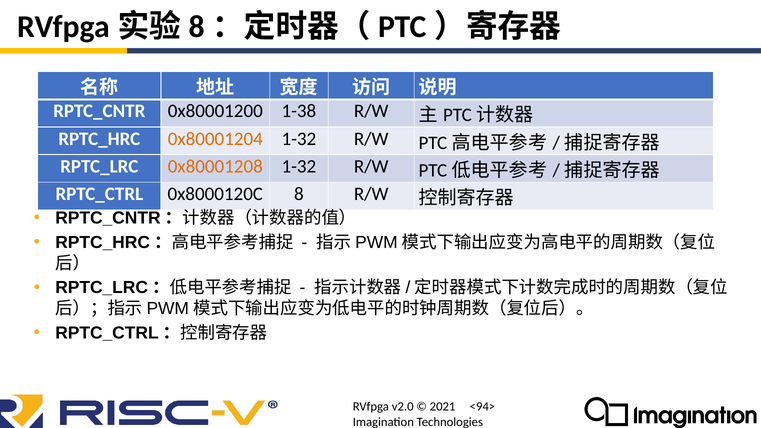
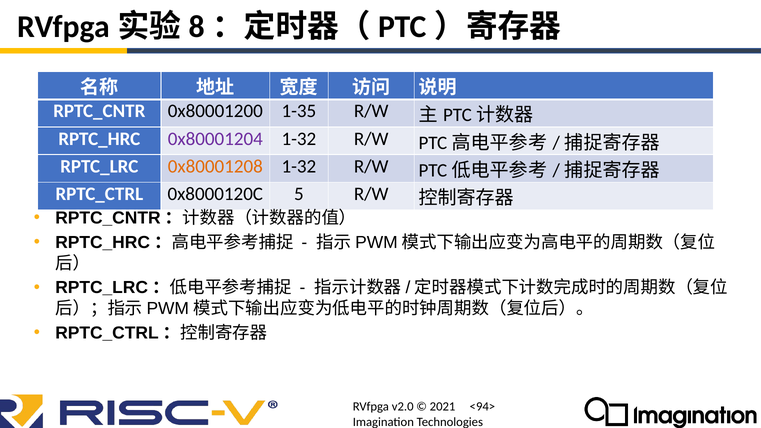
1-38: 1-38 -> 1-35
0x80001204 colour: orange -> purple
8: 8 -> 5
